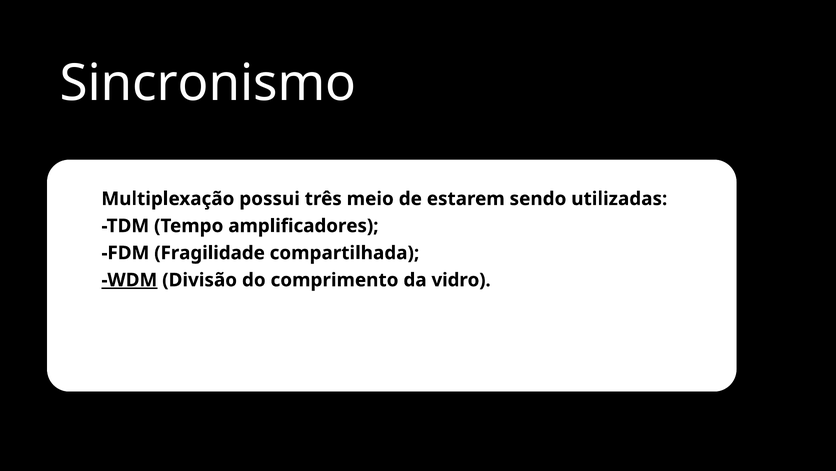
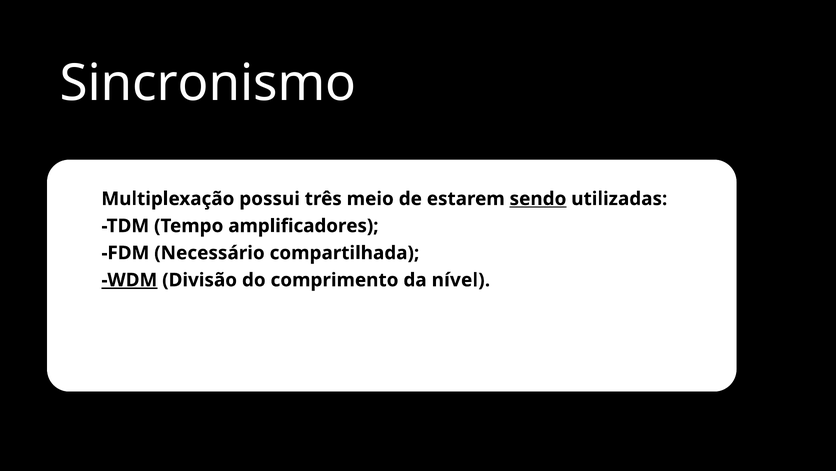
sendo underline: none -> present
Fragilidade: Fragilidade -> Necessário
vidro: vidro -> nível
